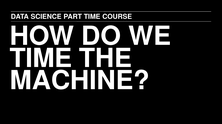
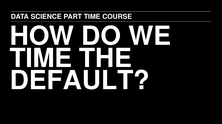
MACHINE: MACHINE -> DEFAULT
